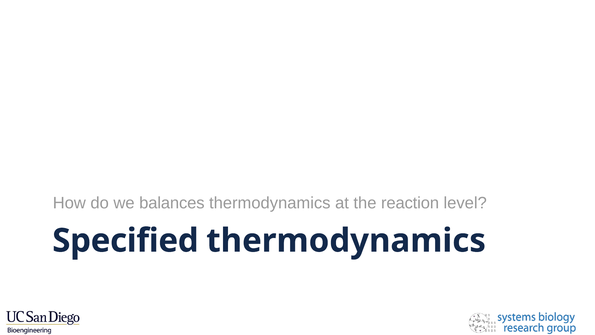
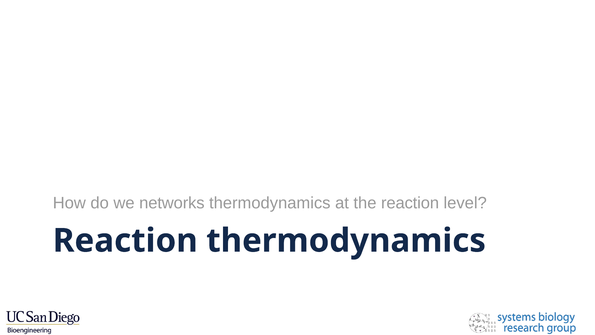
balances: balances -> networks
Specified at (125, 241): Specified -> Reaction
